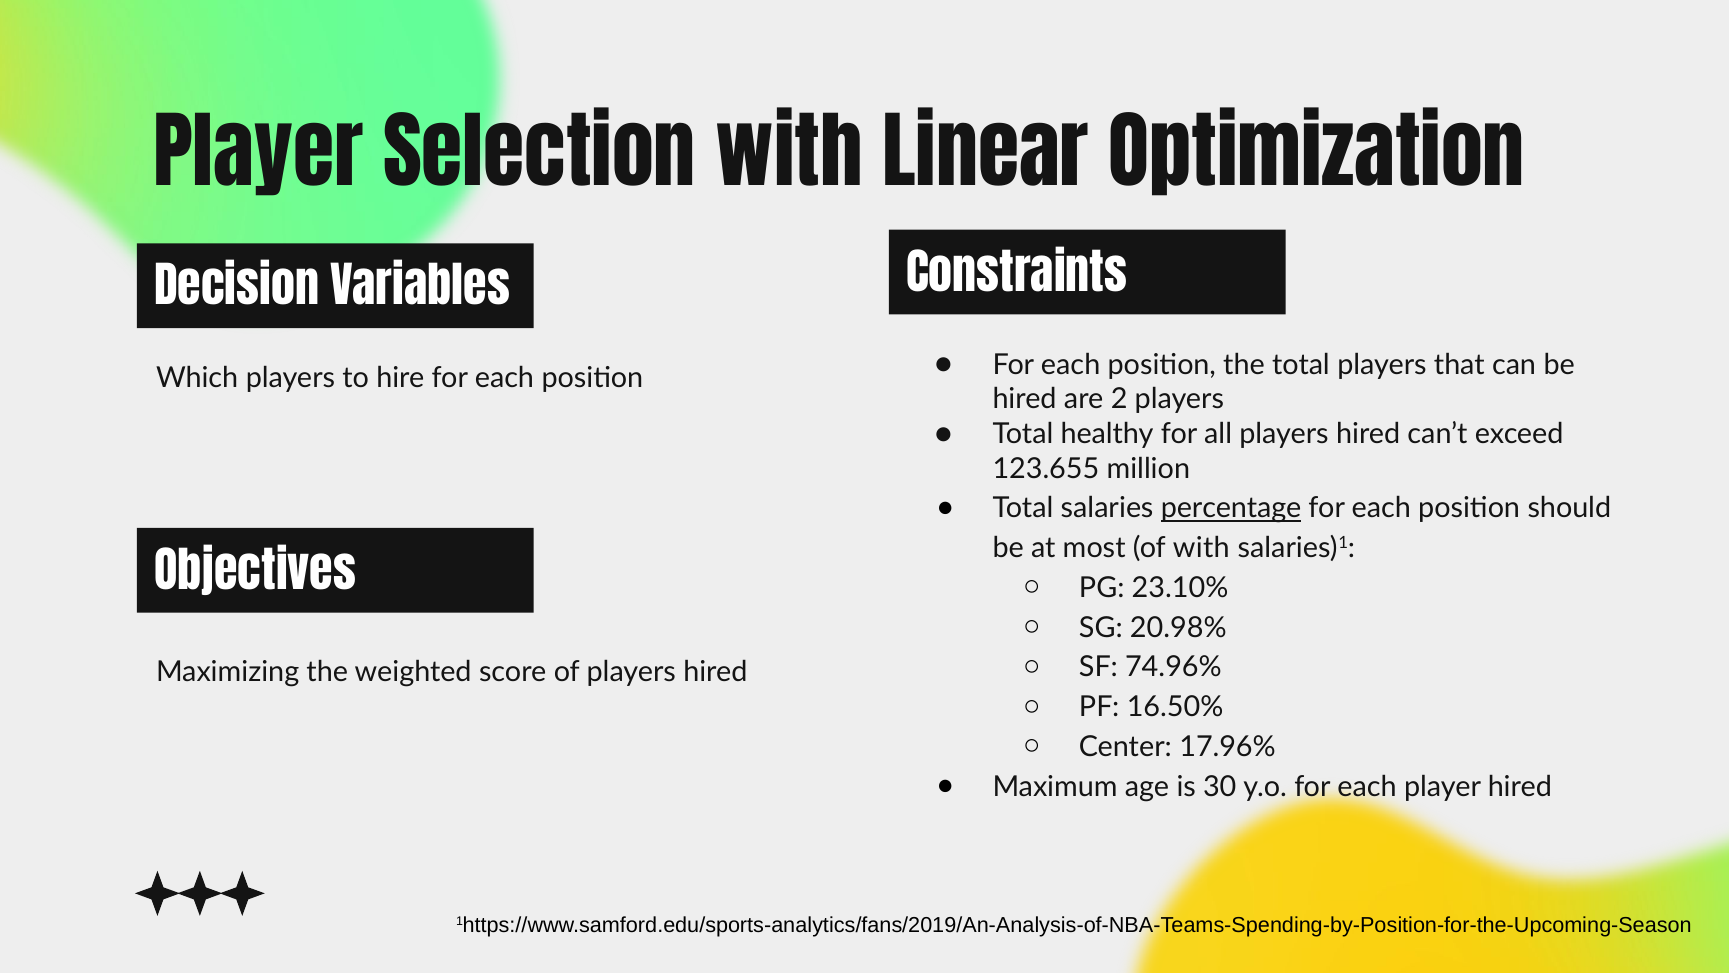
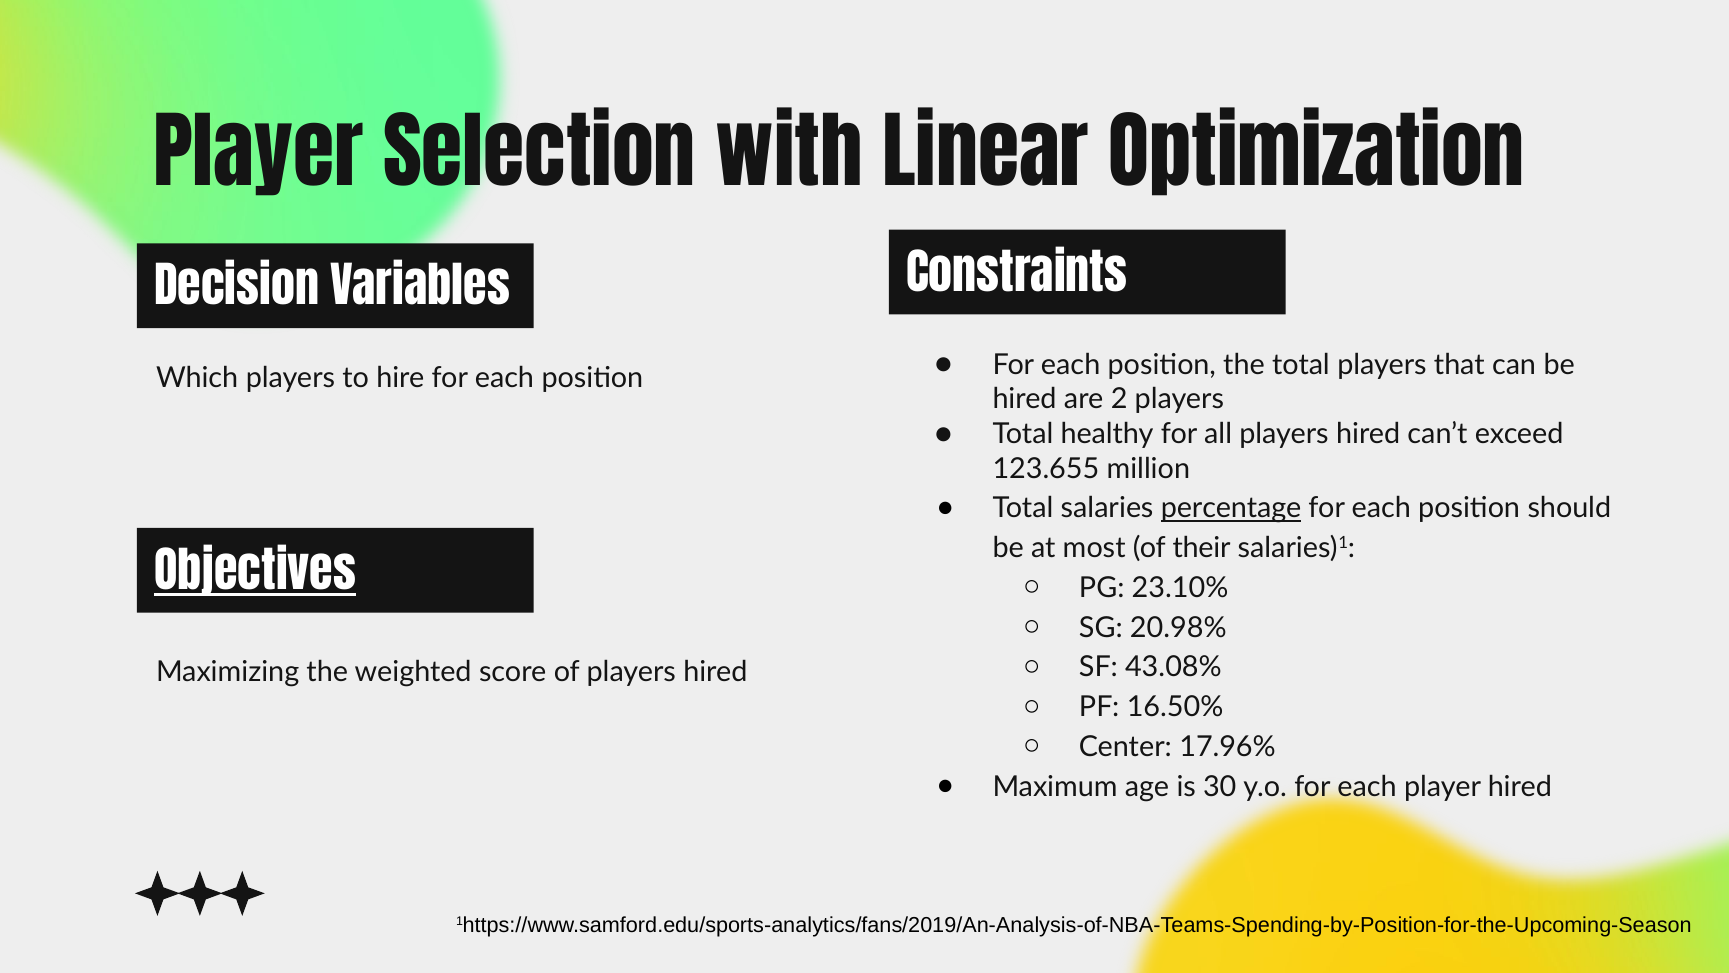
of with: with -> their
Objectives underline: none -> present
74.96%: 74.96% -> 43.08%
